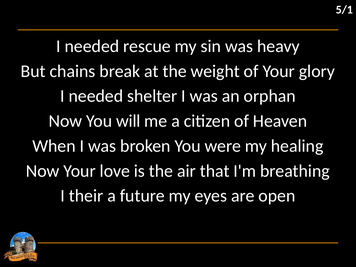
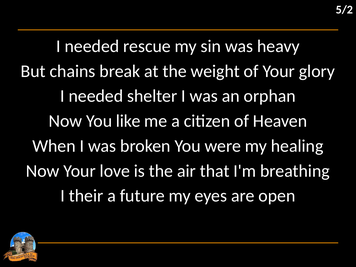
5/1: 5/1 -> 5/2
will: will -> like
